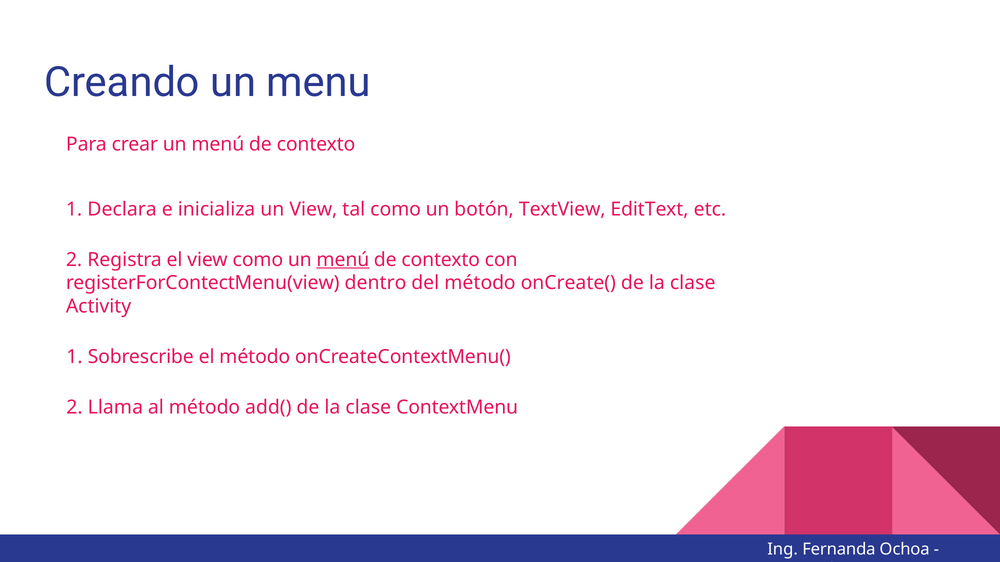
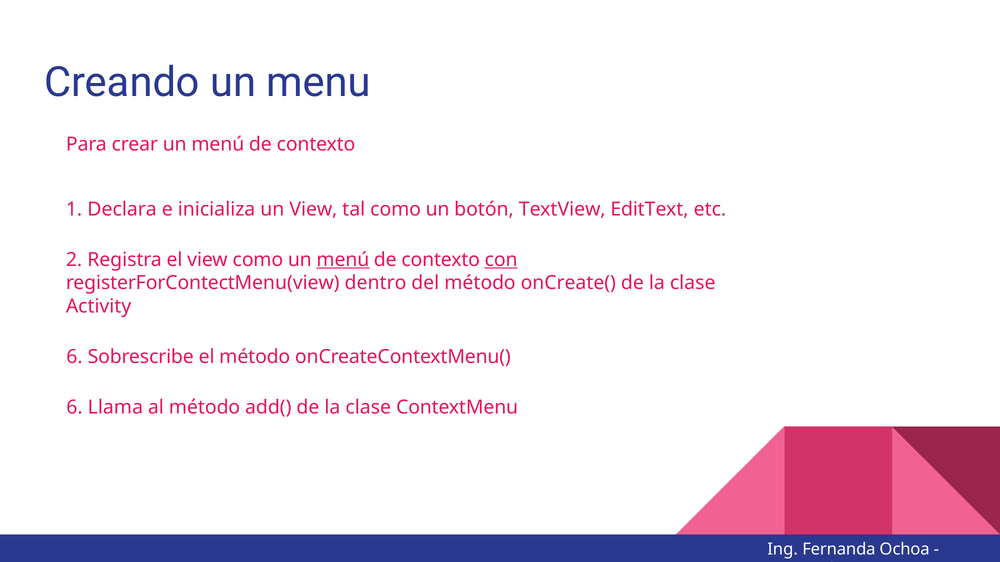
con underline: none -> present
1 at (74, 357): 1 -> 6
2 at (74, 408): 2 -> 6
